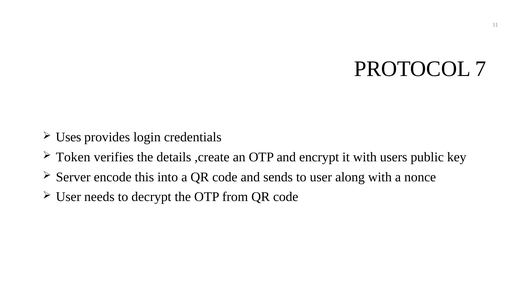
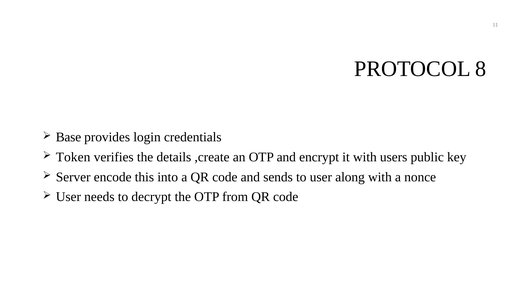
7: 7 -> 8
Uses: Uses -> Base
